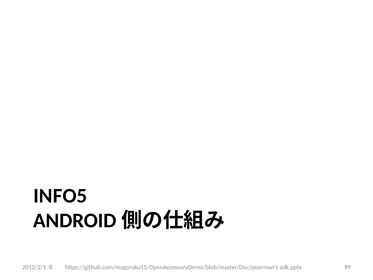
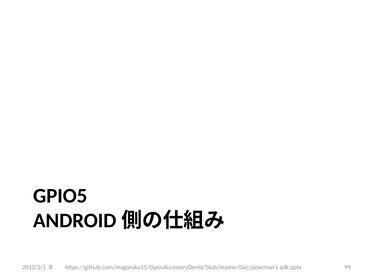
INFO5: INFO5 -> GPIO5
